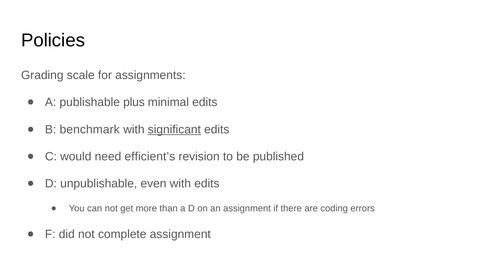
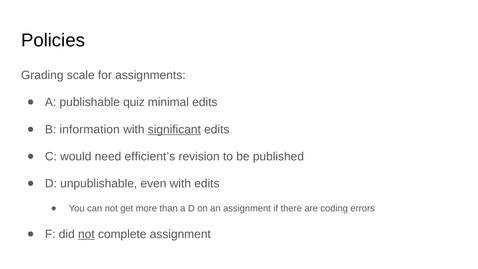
plus: plus -> quiz
benchmark: benchmark -> information
not at (86, 234) underline: none -> present
